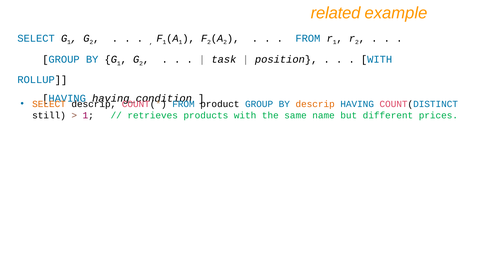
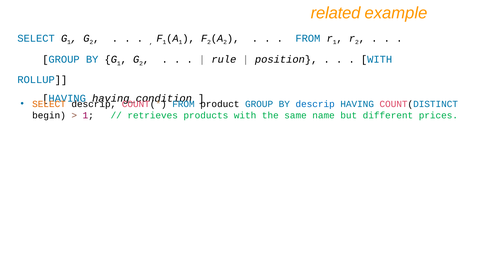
task: task -> rule
descrip at (315, 104) colour: orange -> blue
still: still -> begin
